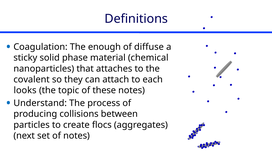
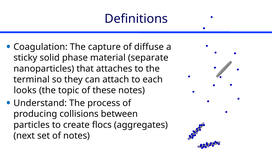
enough: enough -> capture
chemical: chemical -> separate
covalent: covalent -> terminal
